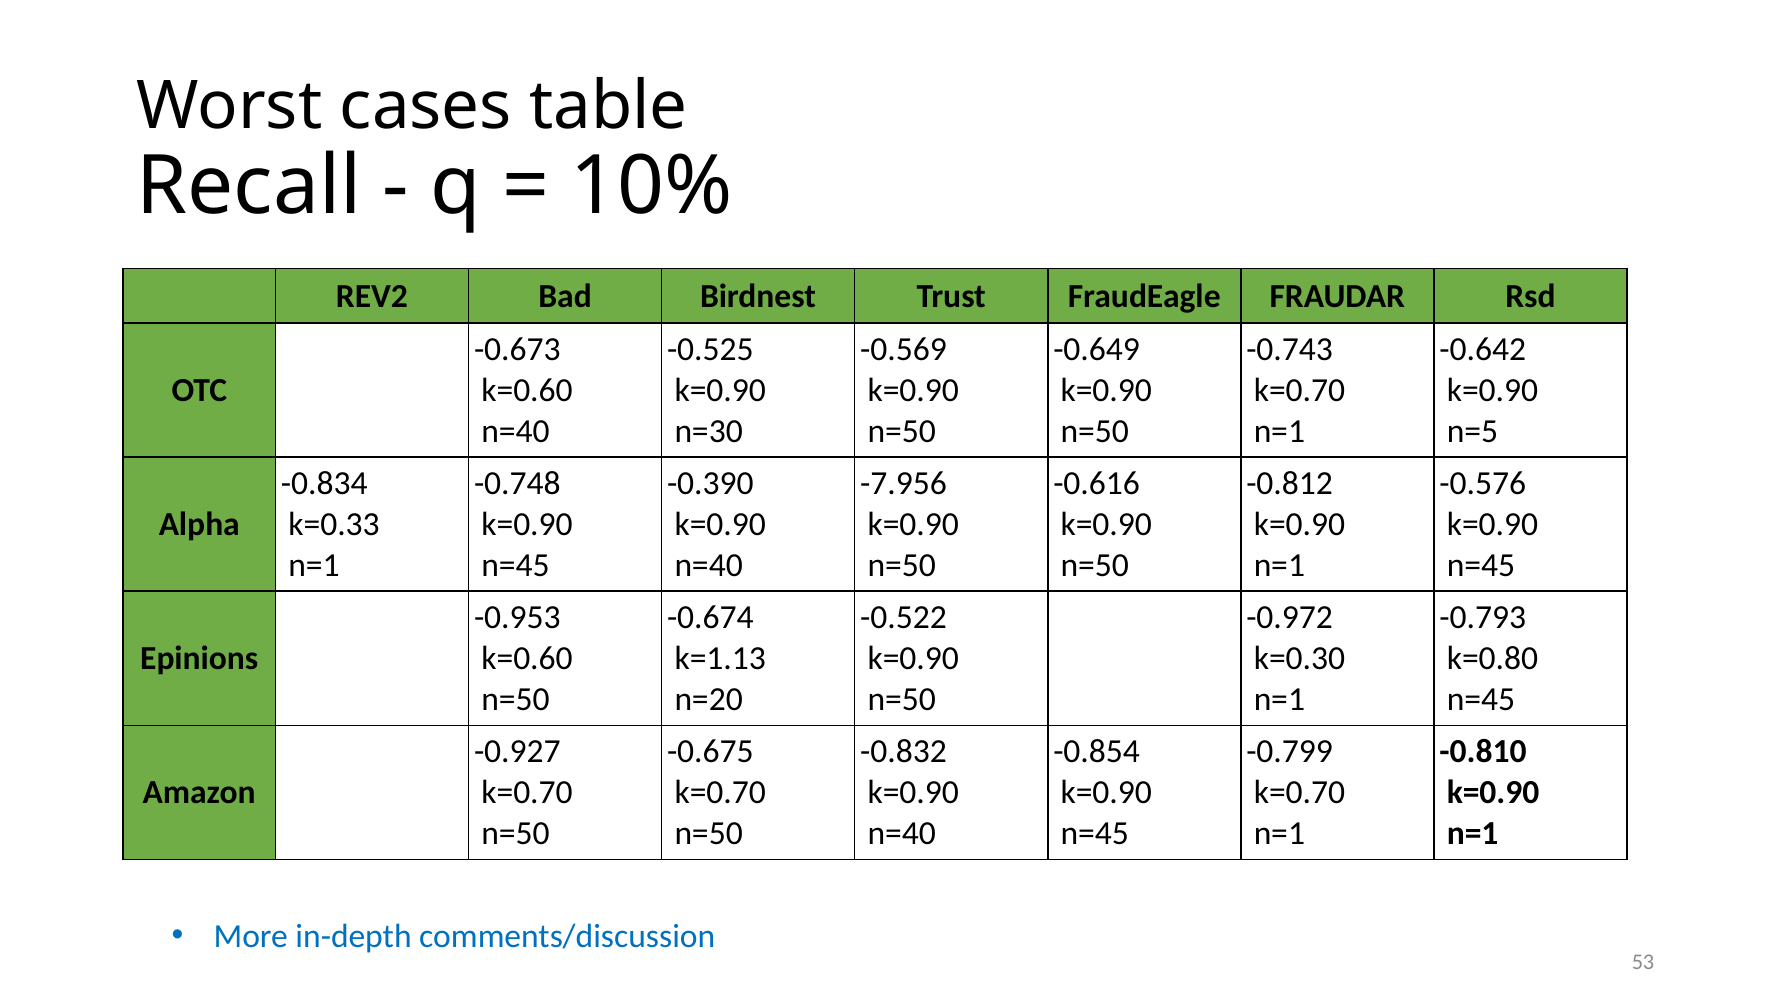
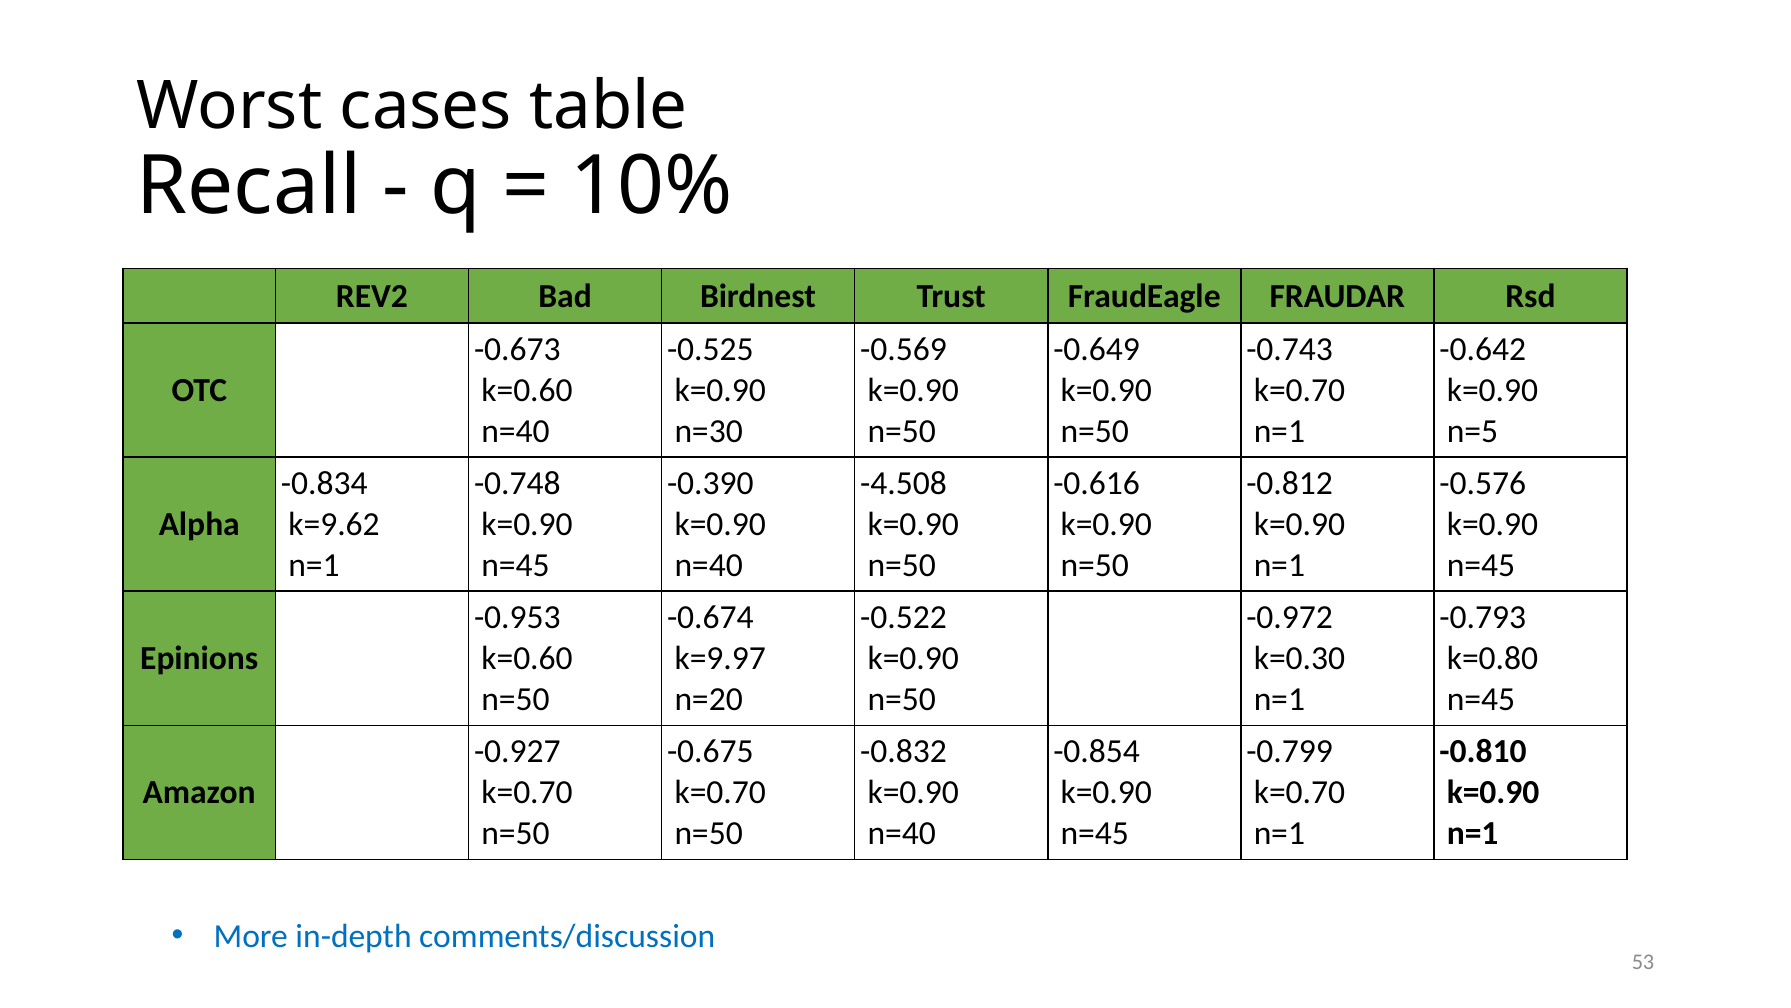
-7.956: -7.956 -> -4.508
k=0.33: k=0.33 -> k=9.62
k=1.13: k=1.13 -> k=9.97
